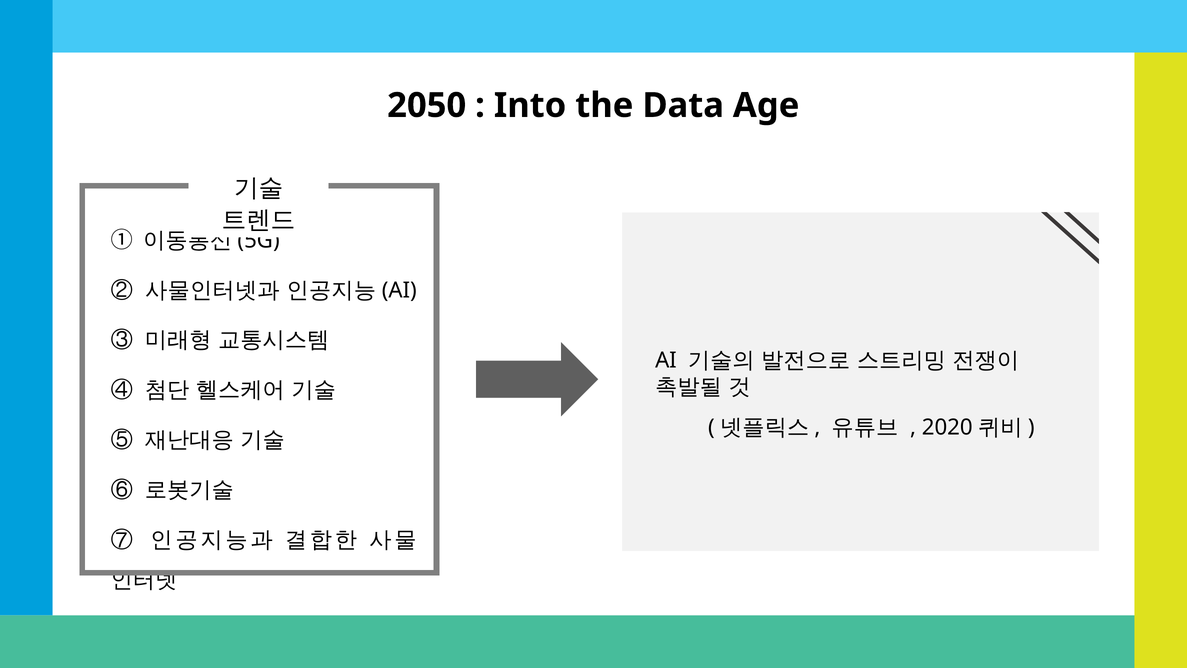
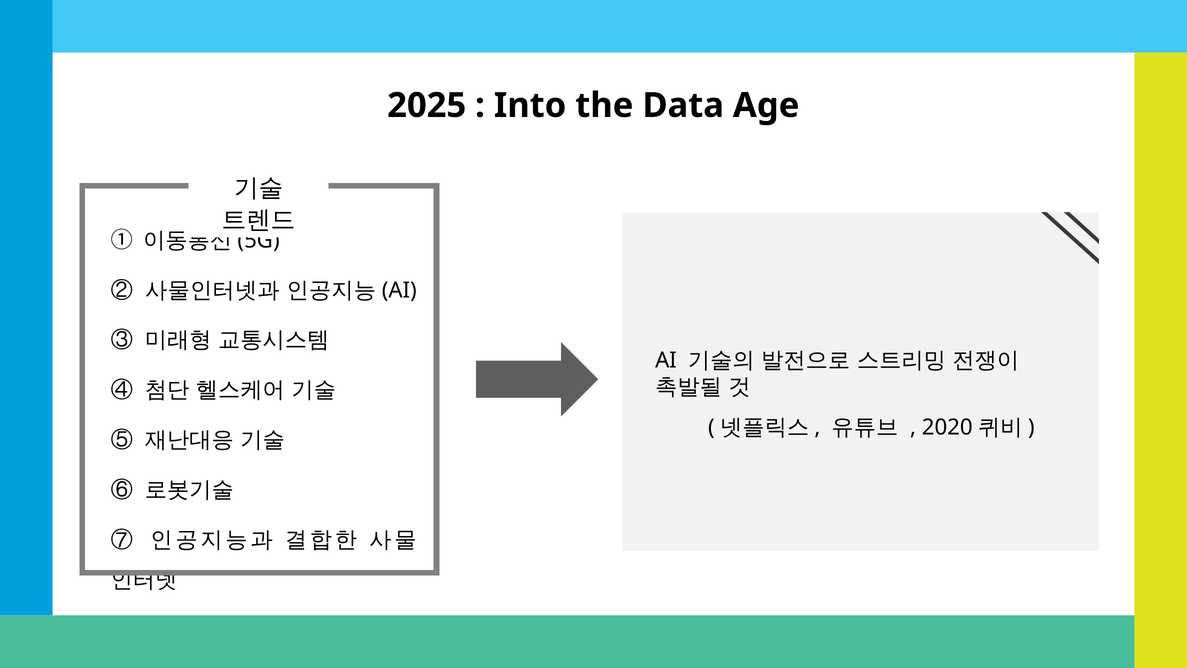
2050: 2050 -> 2025
